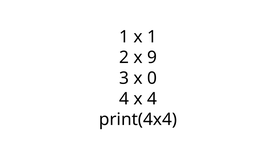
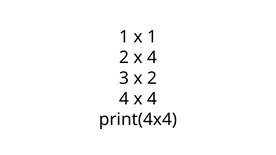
2 x 9: 9 -> 4
x 0: 0 -> 2
